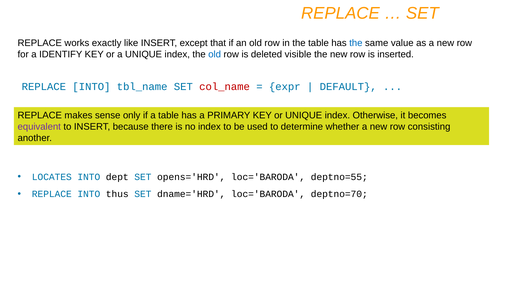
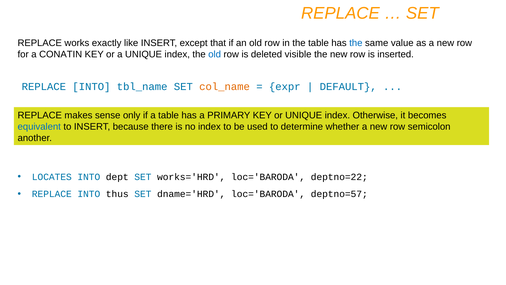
IDENTIFY: IDENTIFY -> CONATIN
col_name colour: red -> orange
equivalent colour: purple -> blue
consisting: consisting -> semicolon
opens='HRD: opens='HRD -> works='HRD
deptno=55: deptno=55 -> deptno=22
deptno=70: deptno=70 -> deptno=57
